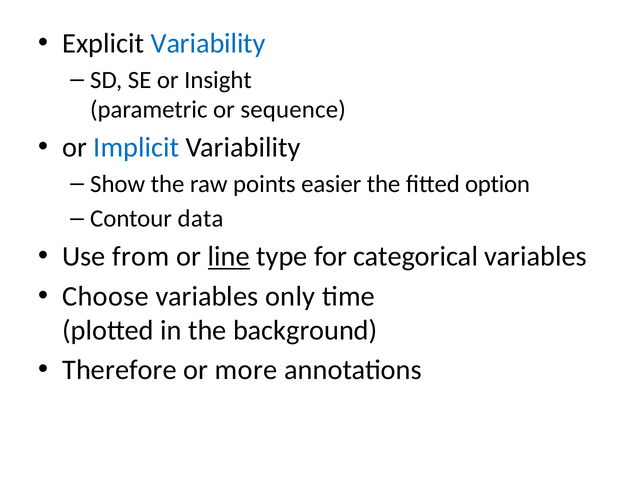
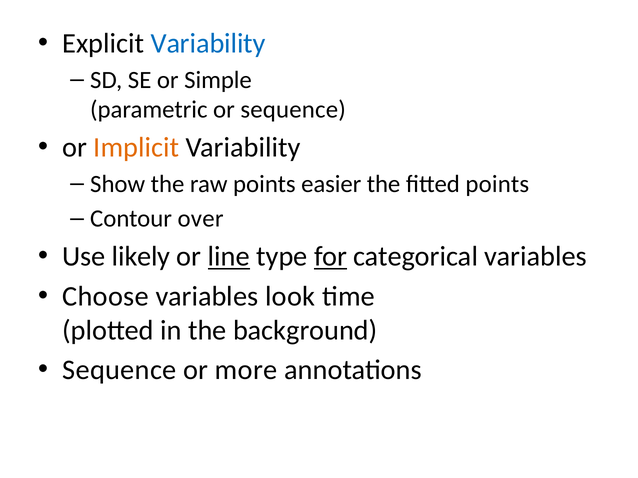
Insight: Insight -> Simple
Implicit colour: blue -> orange
fitted option: option -> points
data: data -> over
from: from -> likely
for underline: none -> present
only: only -> look
Therefore at (120, 370): Therefore -> Sequence
